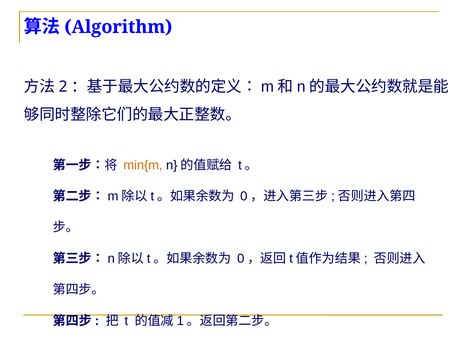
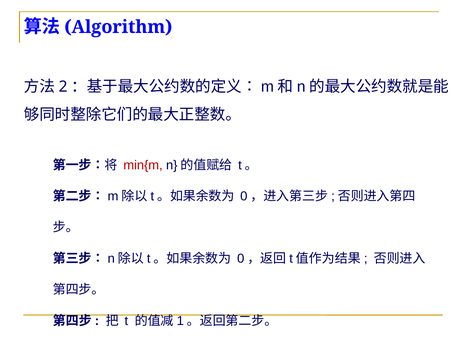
min{m colour: orange -> red
